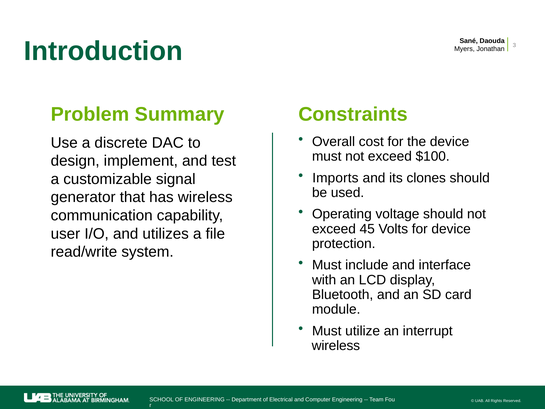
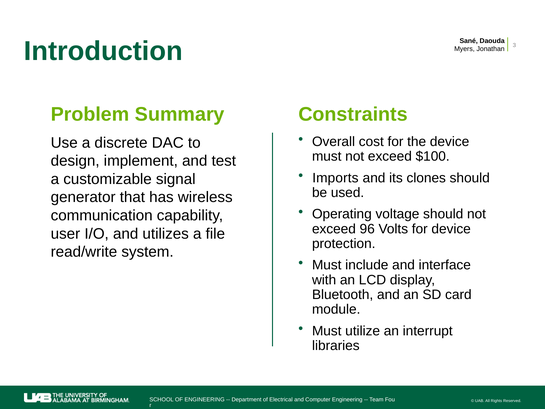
45: 45 -> 96
wireless at (336, 345): wireless -> libraries
